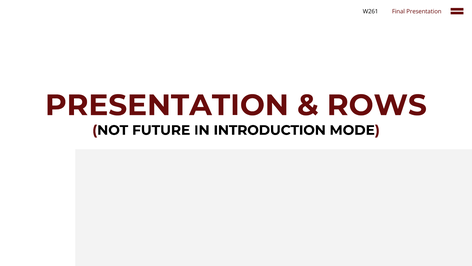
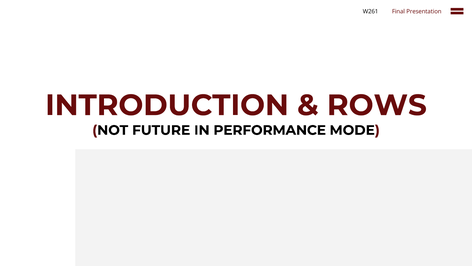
PRESENTATION at (167, 105): PRESENTATION -> INTRODUCTION
INTRODUCTION: INTRODUCTION -> PERFORMANCE
